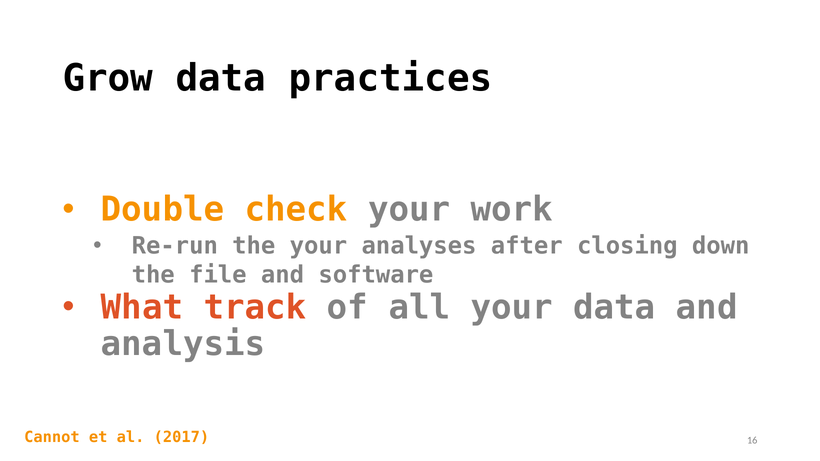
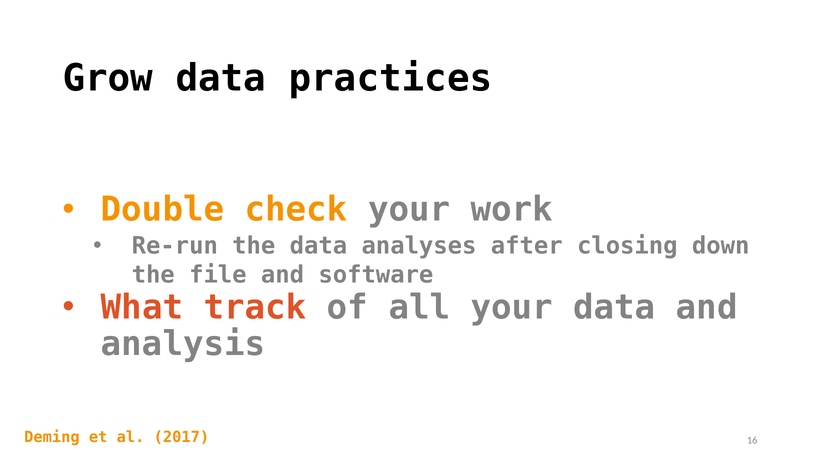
the your: your -> data
Cannot: Cannot -> Deming
